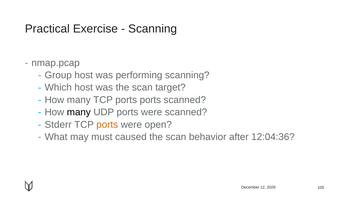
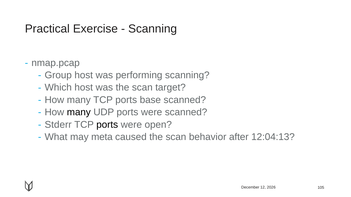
ports ports: ports -> base
ports at (107, 125) colour: orange -> black
must: must -> meta
12:04:36: 12:04:36 -> 12:04:13
